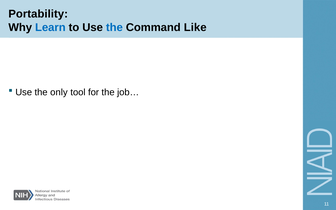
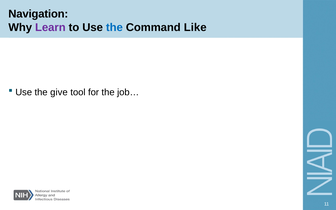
Portability: Portability -> Navigation
Learn colour: blue -> purple
only: only -> give
